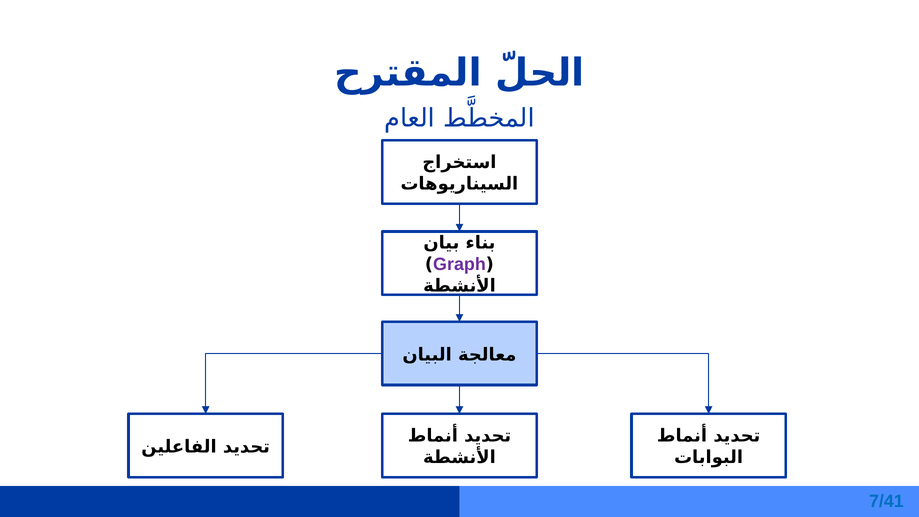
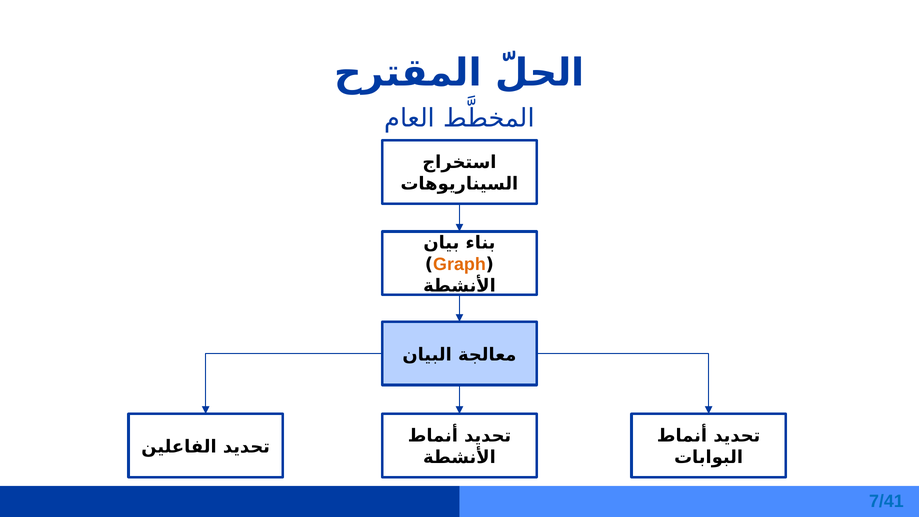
Graph colour: purple -> orange
